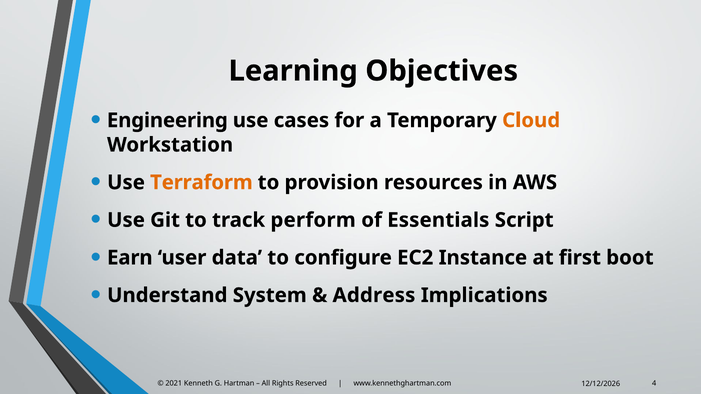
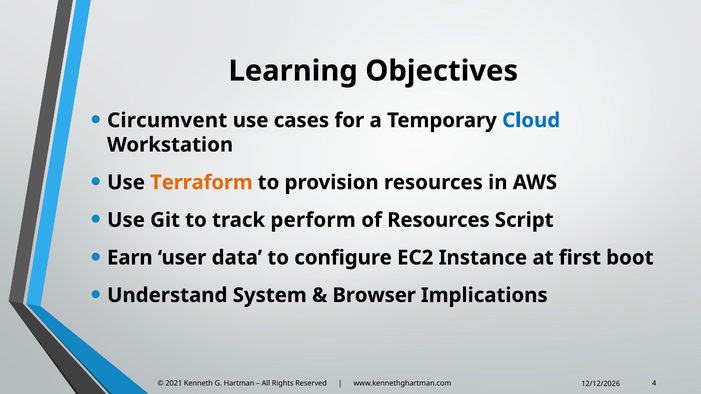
Engineering: Engineering -> Circumvent
Cloud colour: orange -> blue
of Essentials: Essentials -> Resources
Address: Address -> Browser
